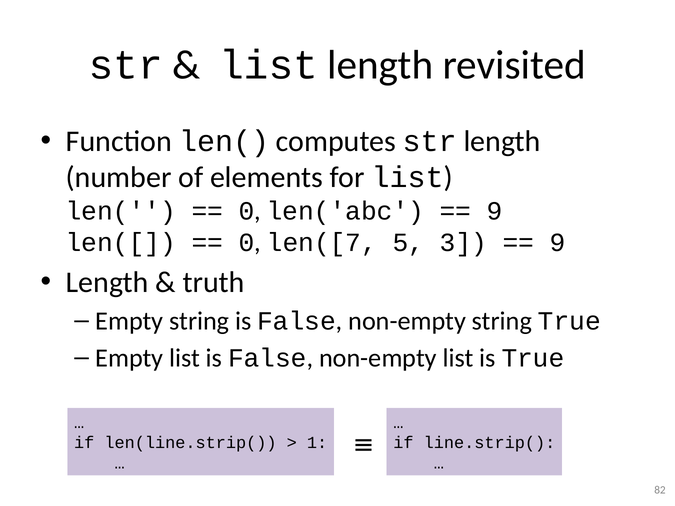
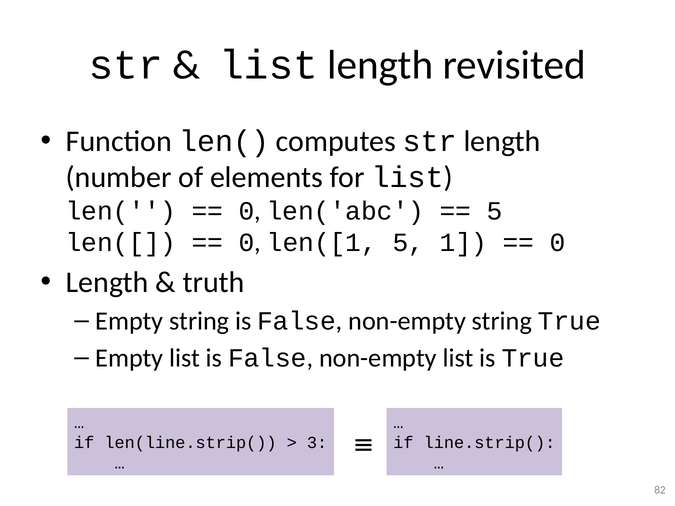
9 at (495, 211): 9 -> 5
len([7: len([7 -> len([1
3: 3 -> 1
9 at (558, 243): 9 -> 0
1: 1 -> 3
